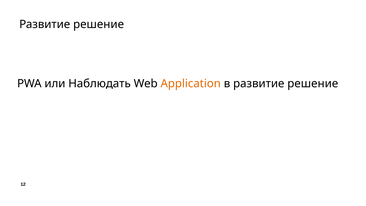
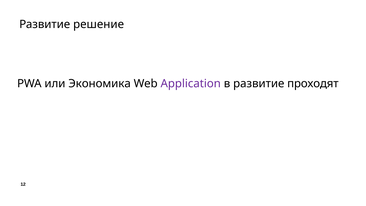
Наблюдать: Наблюдать -> Экономика
Application colour: orange -> purple
в развитие решение: решение -> проходят
